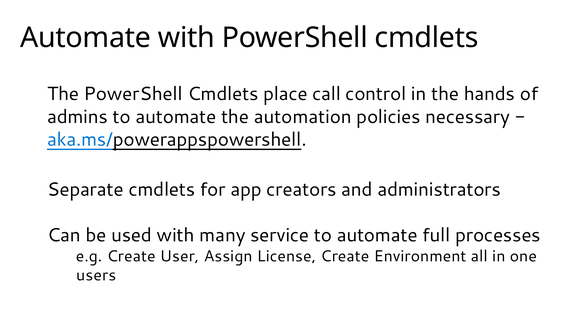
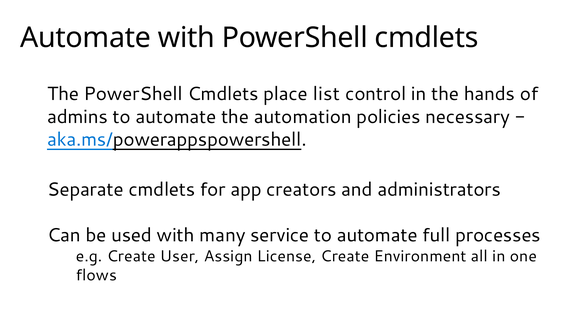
call: call -> list
users: users -> flows
